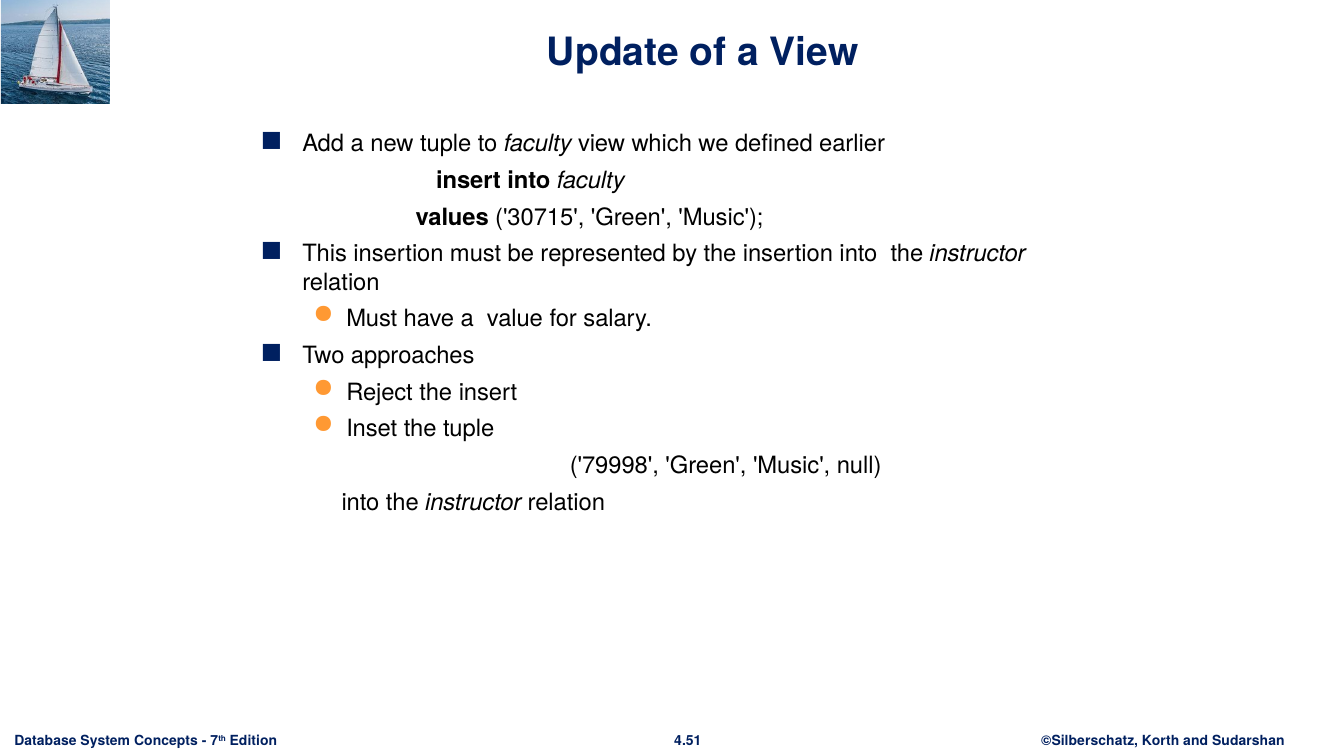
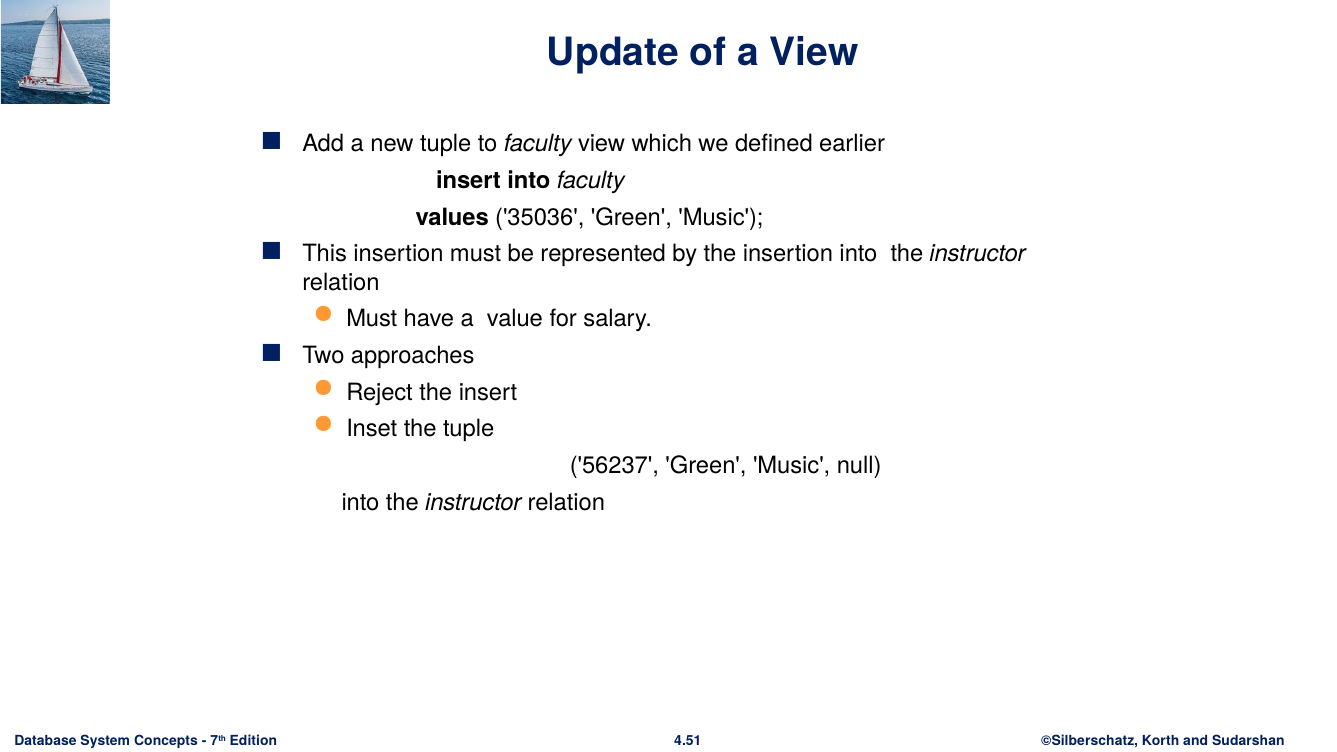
30715: 30715 -> 35036
79998: 79998 -> 56237
